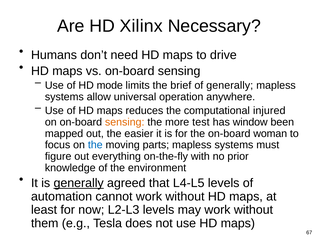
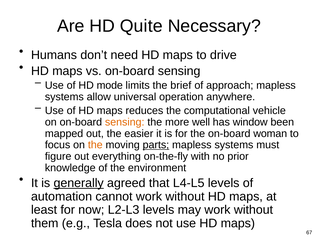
Xilinx: Xilinx -> Quite
of generally: generally -> approach
injured: injured -> vehicle
test: test -> well
the at (95, 145) colour: blue -> orange
parts underline: none -> present
